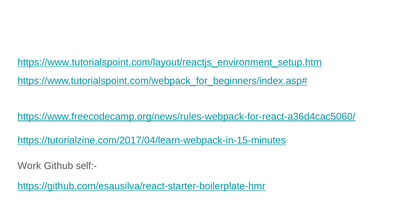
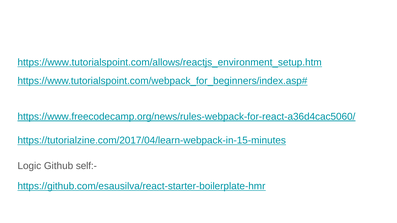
https://www.tutorialspoint.com/layout/reactjs_environment_setup.htm: https://www.tutorialspoint.com/layout/reactjs_environment_setup.htm -> https://www.tutorialspoint.com/allows/reactjs_environment_setup.htm
Work: Work -> Logic
